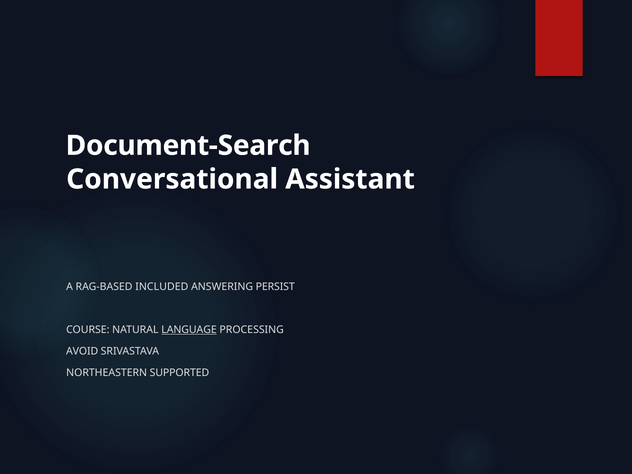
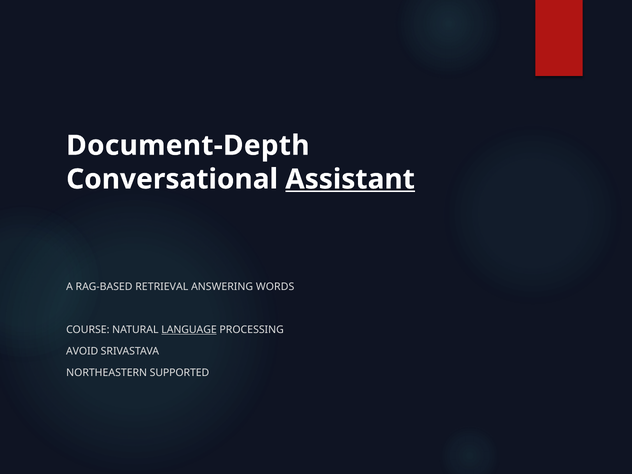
Document-Search: Document-Search -> Document-Depth
Assistant underline: none -> present
INCLUDED: INCLUDED -> RETRIEVAL
PERSIST: PERSIST -> WORDS
